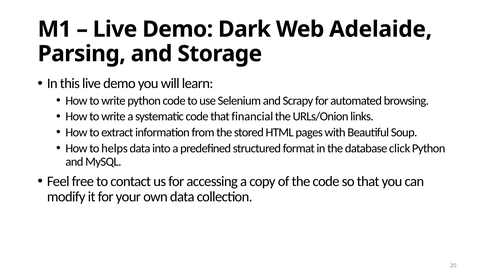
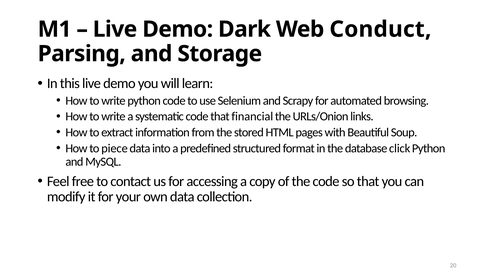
Adelaide: Adelaide -> Conduct
helps: helps -> piece
